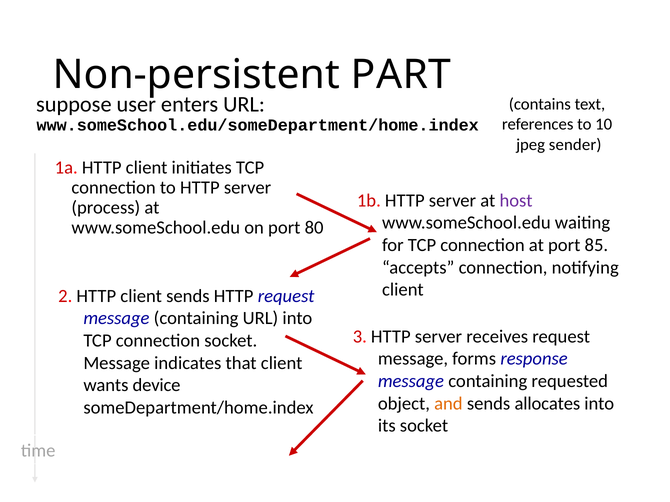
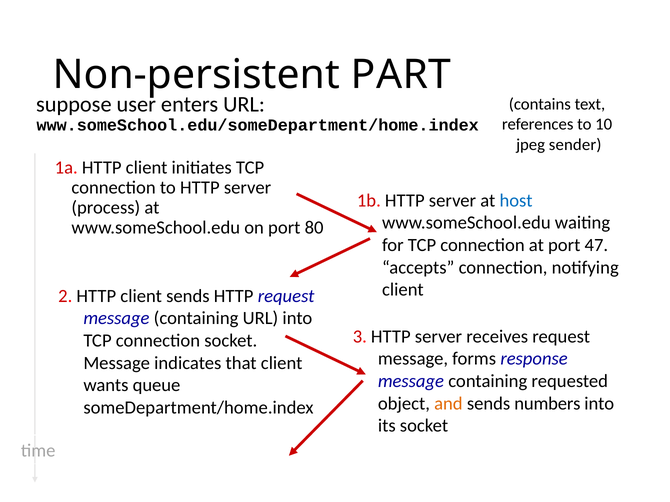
host colour: purple -> blue
85: 85 -> 47
device: device -> queue
allocates: allocates -> numbers
